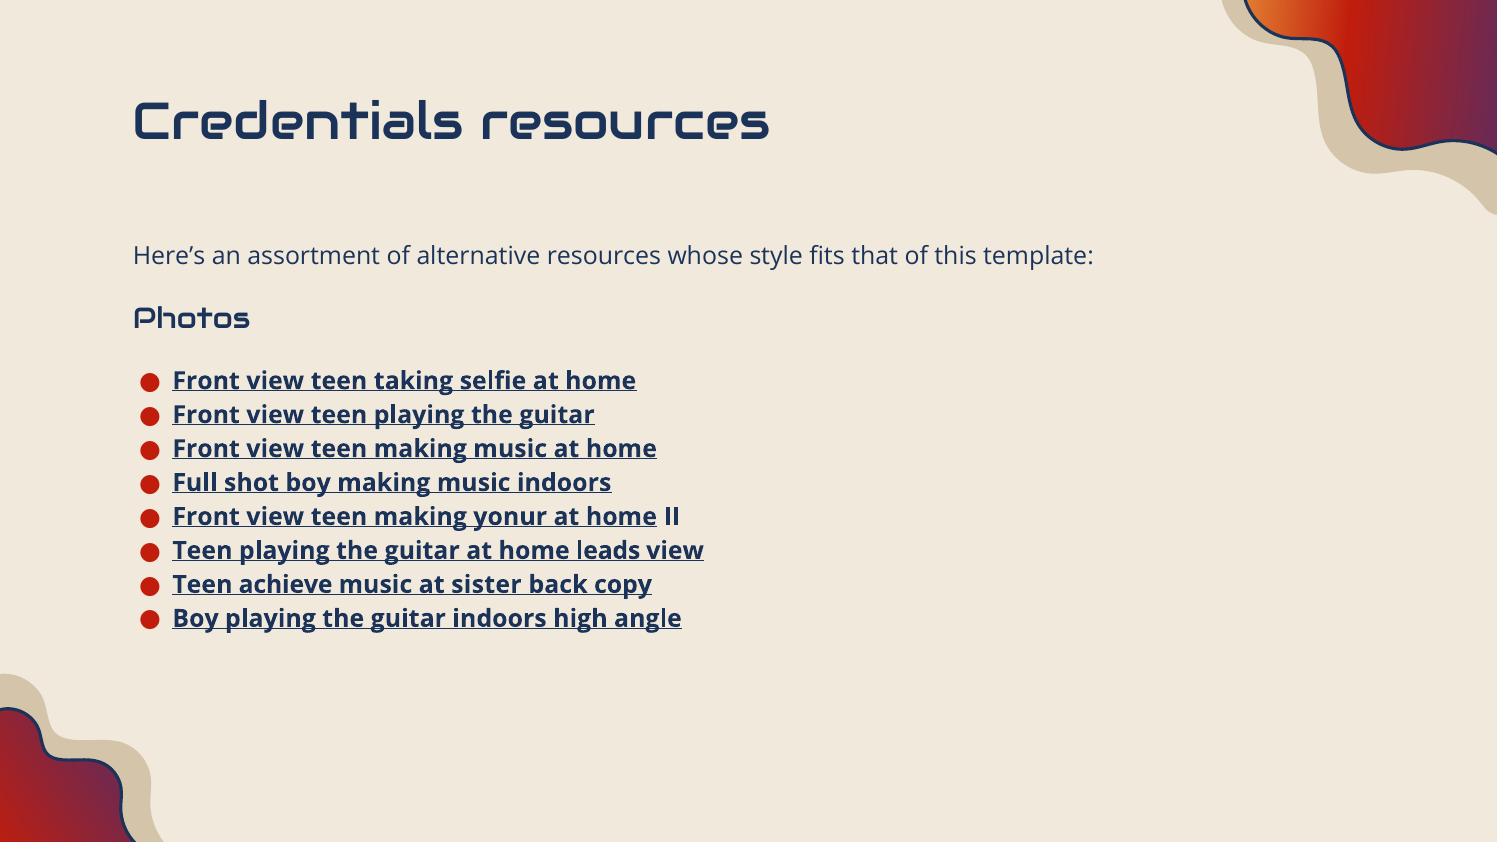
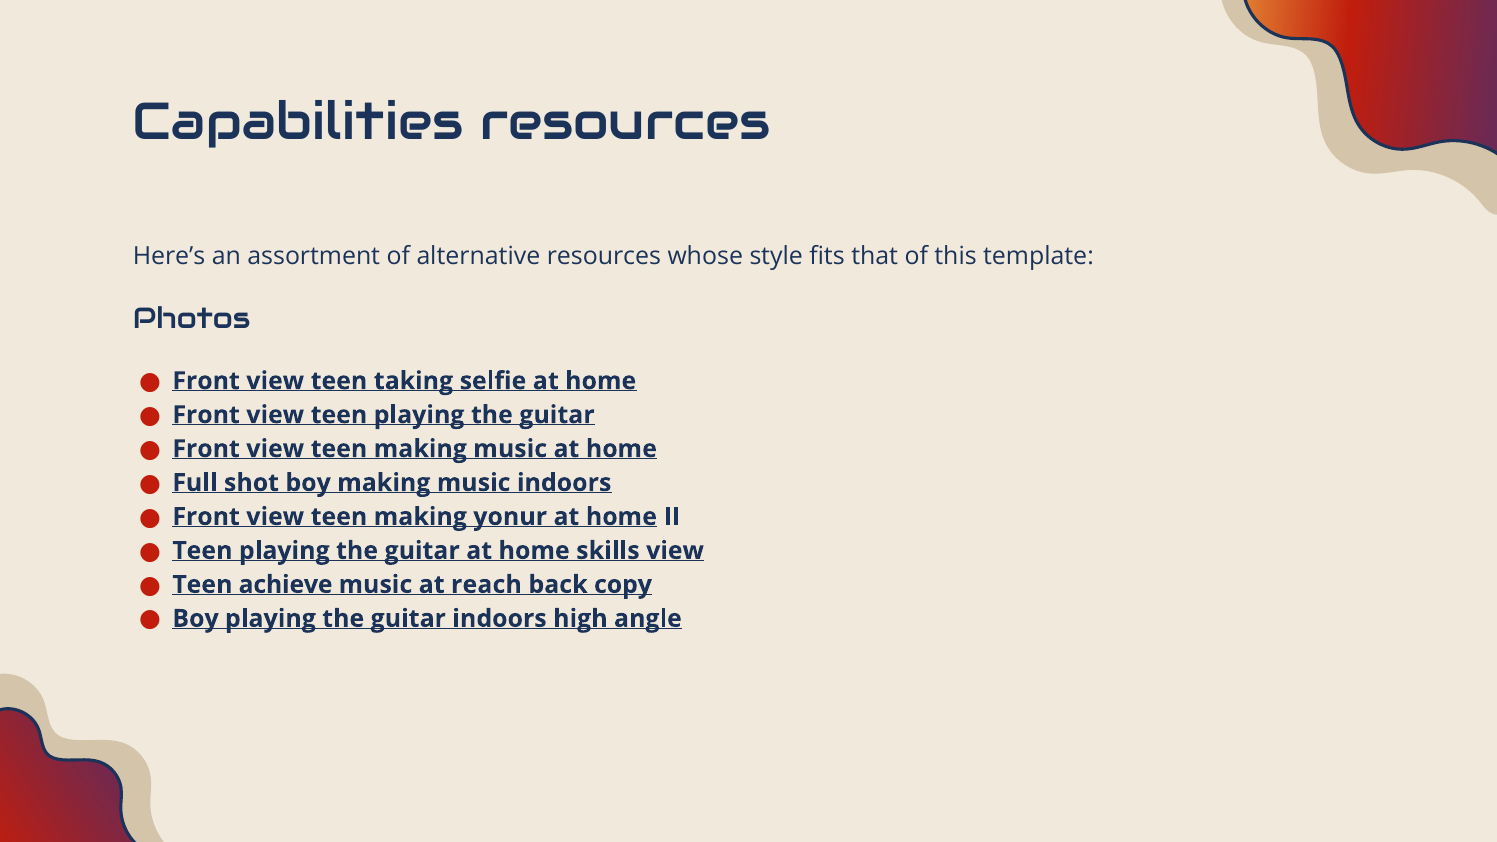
Credentials: Credentials -> Capabilities
leads: leads -> skills
sister: sister -> reach
